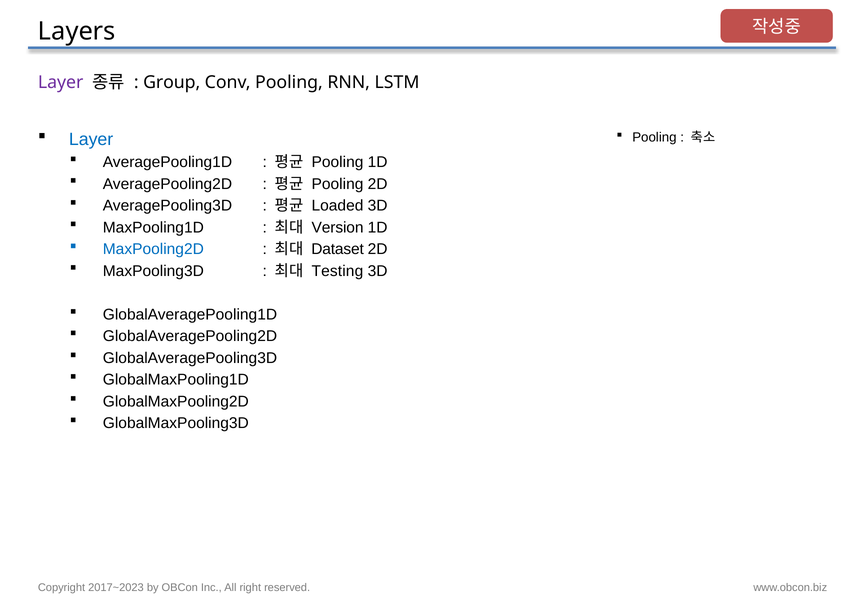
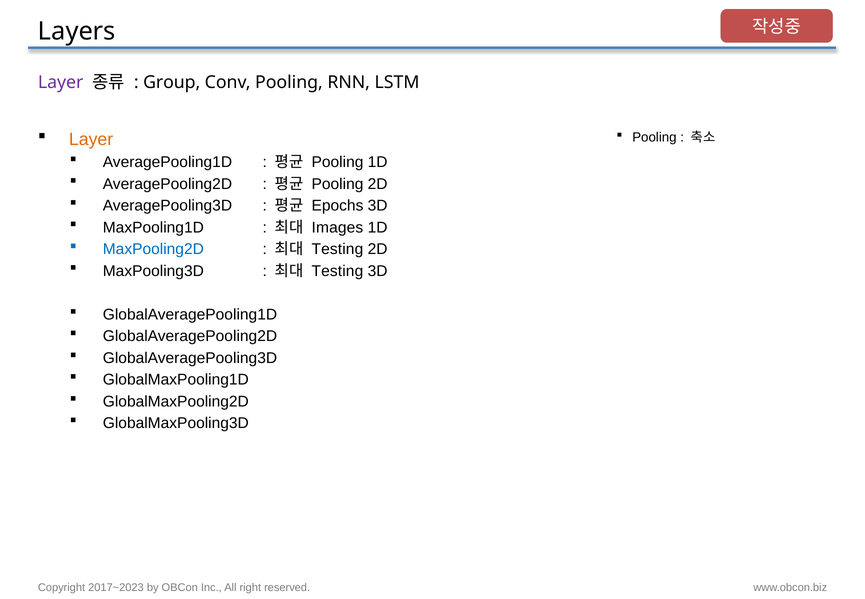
Layer at (91, 139) colour: blue -> orange
Loaded: Loaded -> Epochs
Version: Version -> Images
Dataset at (338, 249): Dataset -> Testing
